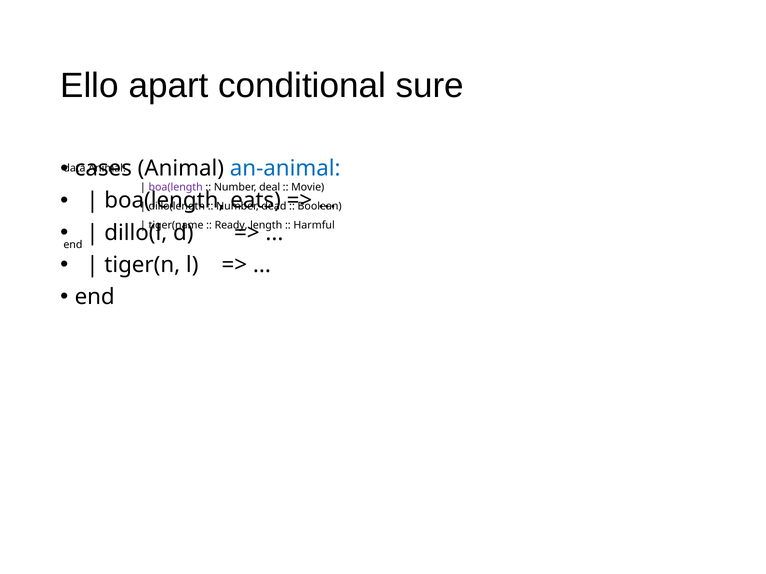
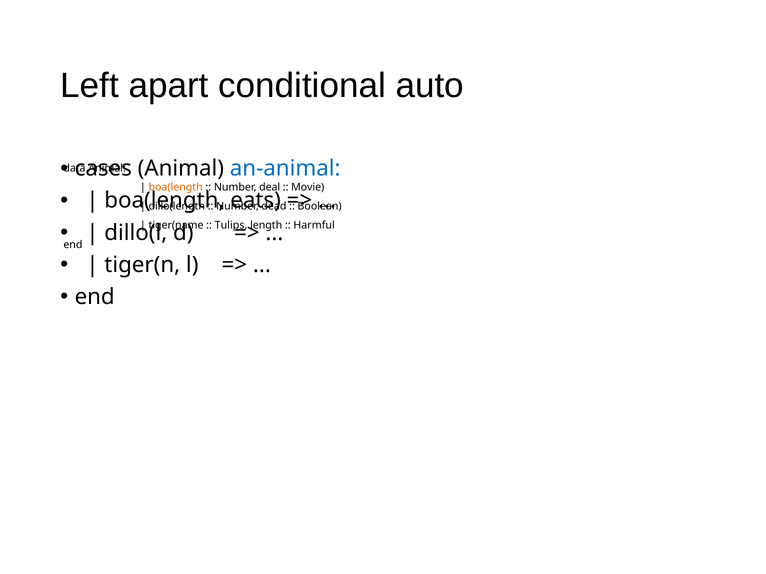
Ello: Ello -> Left
sure: sure -> auto
boa(length at (176, 187) colour: purple -> orange
Ready: Ready -> Tulips
